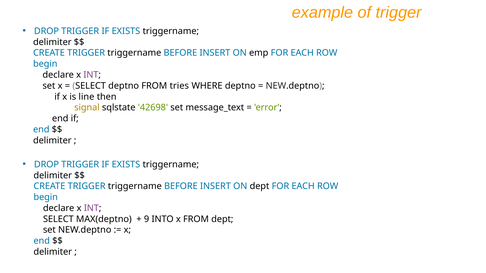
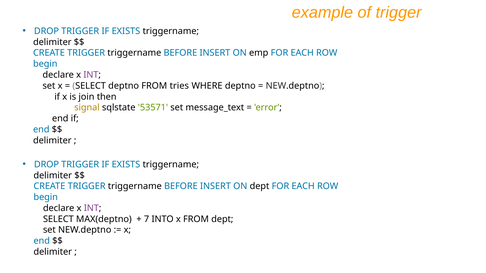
line: line -> join
42698: 42698 -> 53571
9: 9 -> 7
